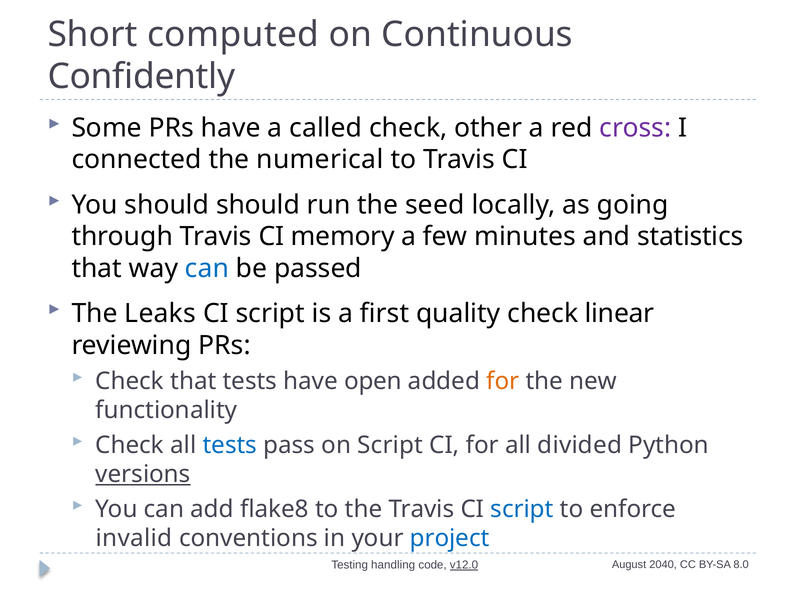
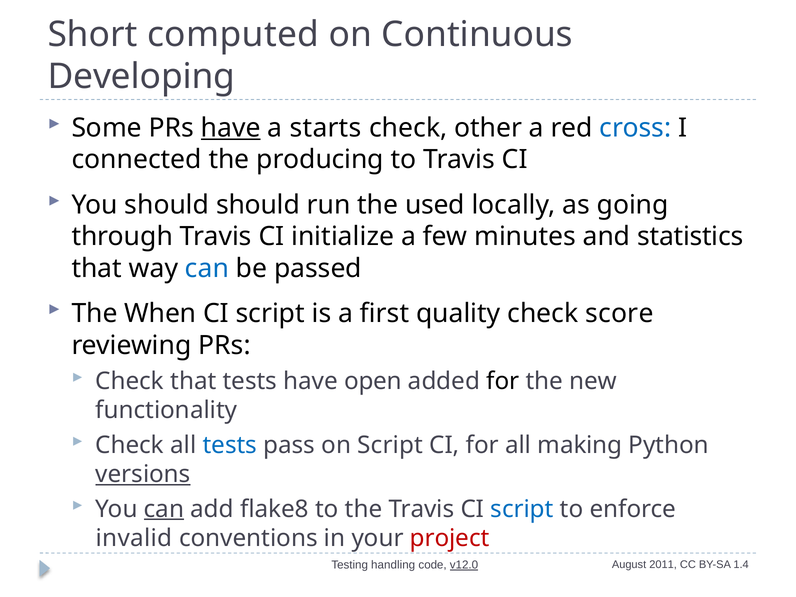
Confidently: Confidently -> Developing
have at (231, 128) underline: none -> present
called: called -> starts
cross colour: purple -> blue
numerical: numerical -> producing
seed: seed -> used
memory: memory -> initialize
Leaks: Leaks -> When
linear: linear -> score
for at (503, 381) colour: orange -> black
divided: divided -> making
can at (164, 509) underline: none -> present
project colour: blue -> red
2040: 2040 -> 2011
8.0: 8.0 -> 1.4
